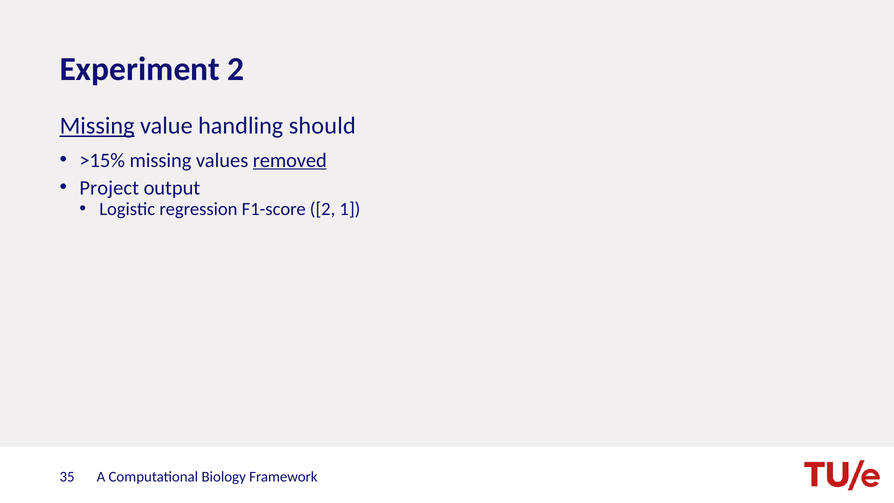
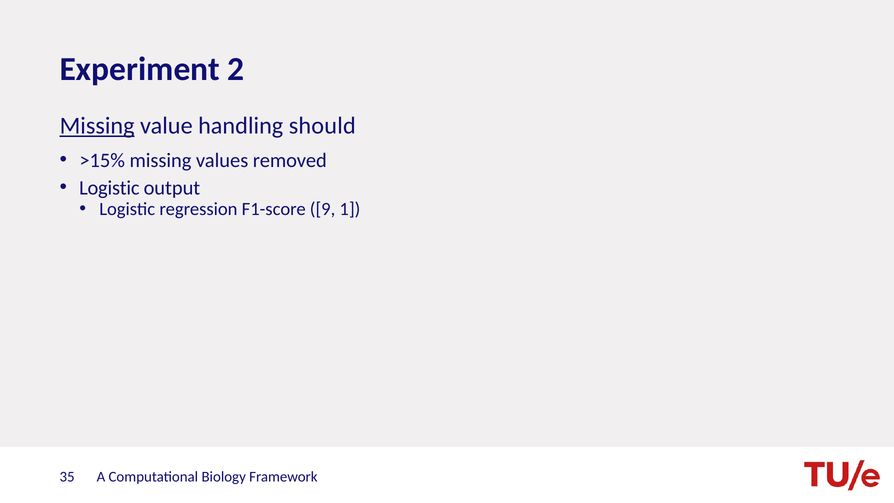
removed underline: present -> none
Project at (109, 188): Project -> Logistic
F1-score 2: 2 -> 9
